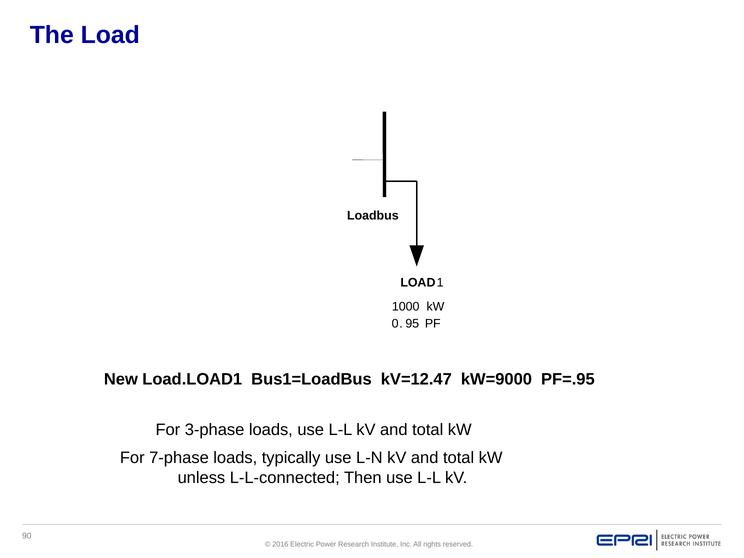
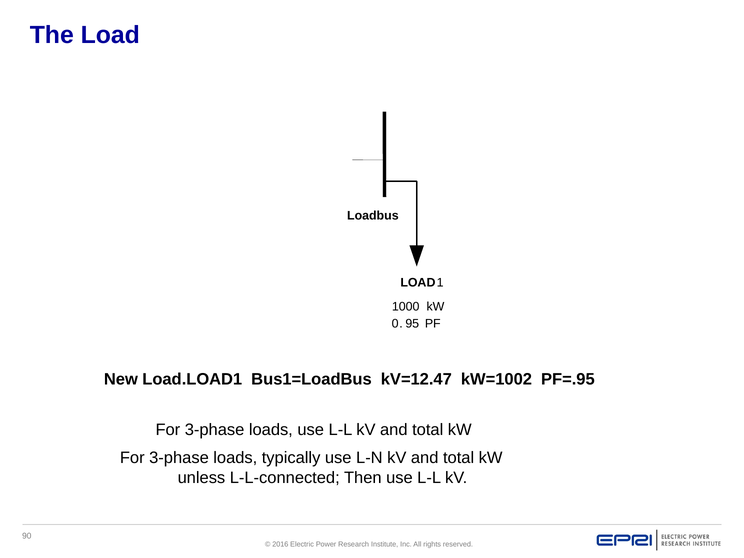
kW=9000: kW=9000 -> kW=1002
7-phase at (179, 458): 7-phase -> 3-phase
